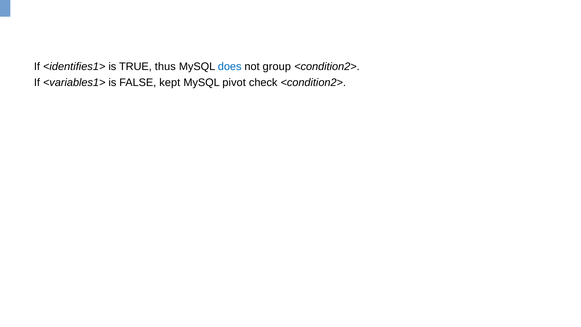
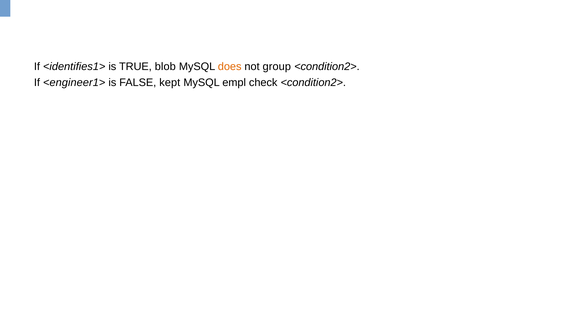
thus: thus -> blob
does colour: blue -> orange
<variables1>: <variables1> -> <engineer1>
pivot: pivot -> empl
